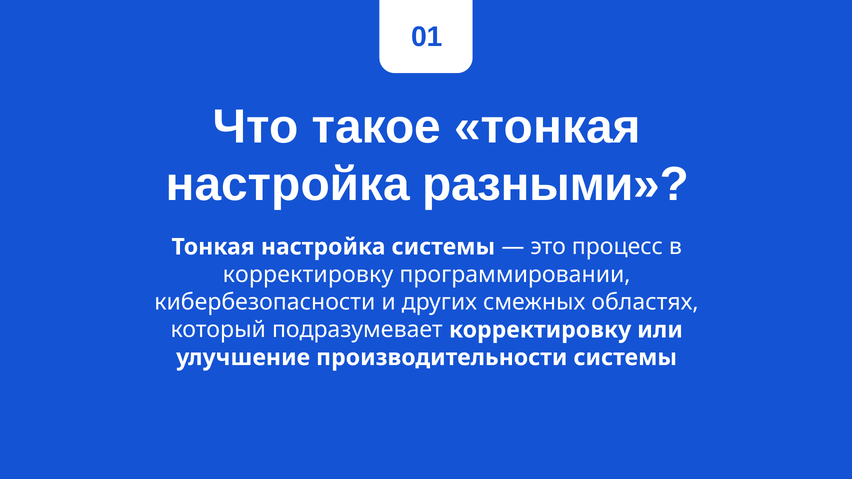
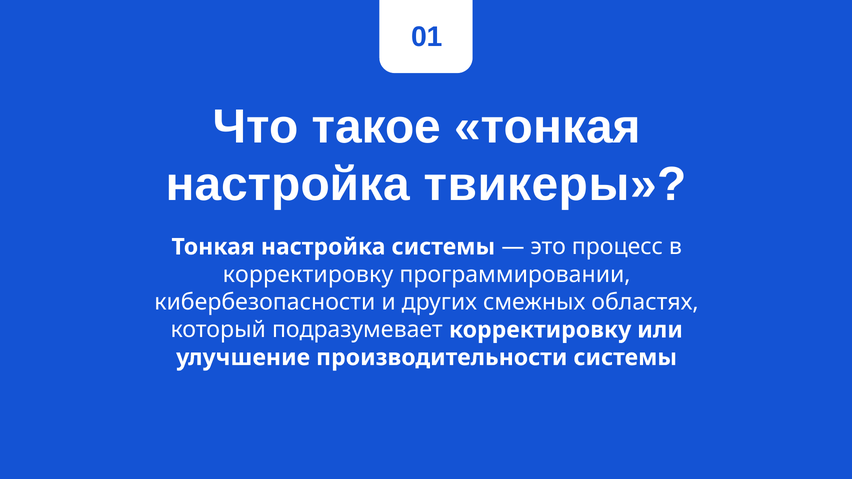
разными: разными -> твикеры
